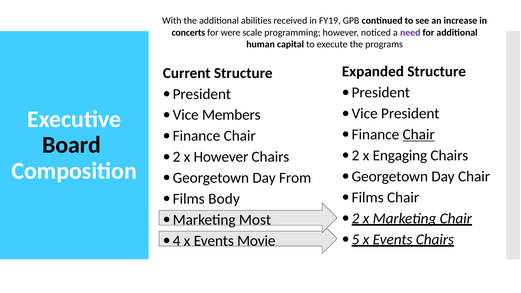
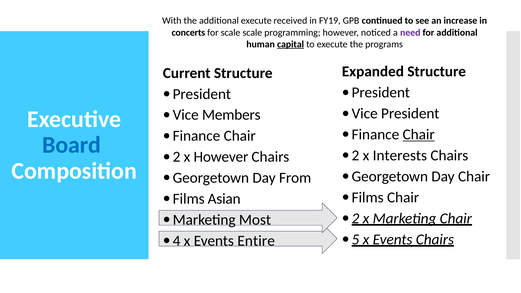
additional abilities: abilities -> execute
for were: were -> scale
capital underline: none -> present
Board colour: black -> blue
Engaging: Engaging -> Interests
Body: Body -> Asian
Movie: Movie -> Entire
